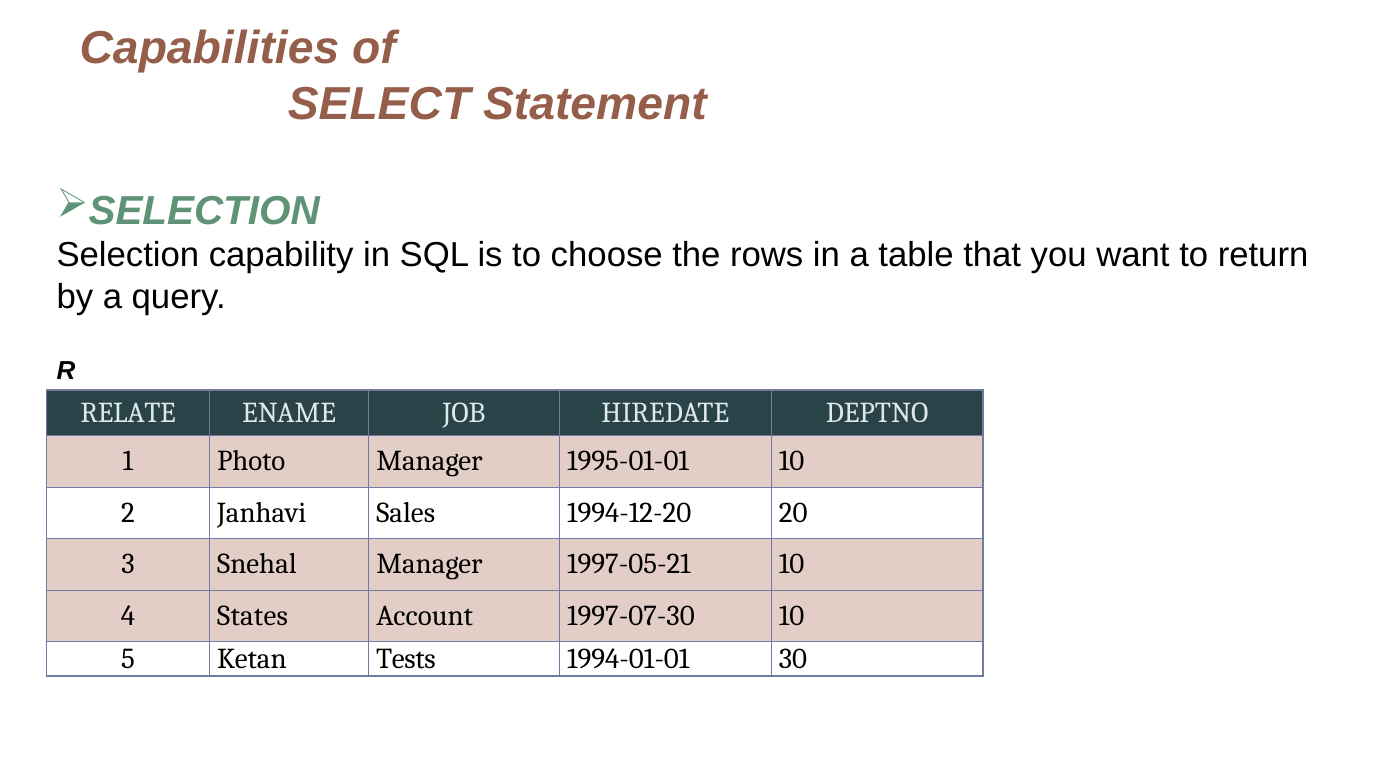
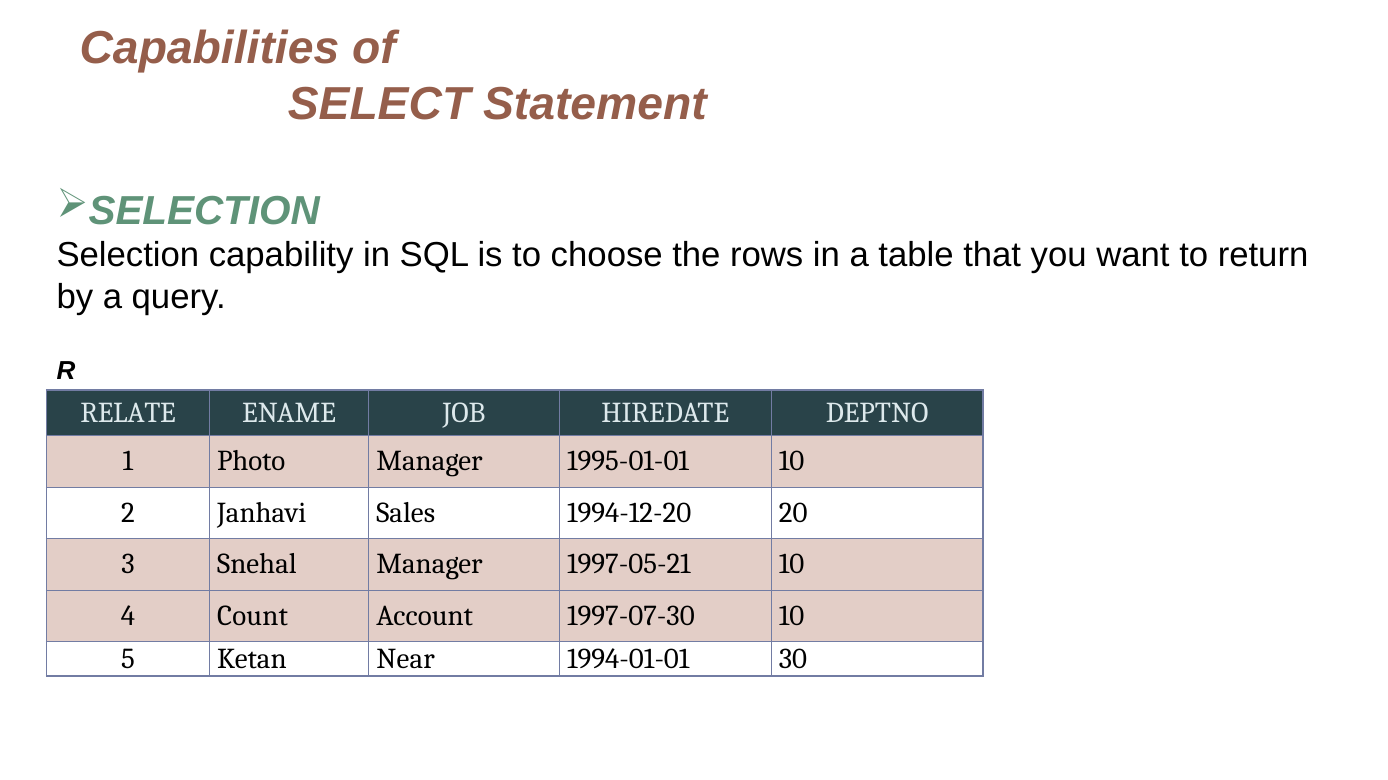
States: States -> Count
Tests: Tests -> Near
